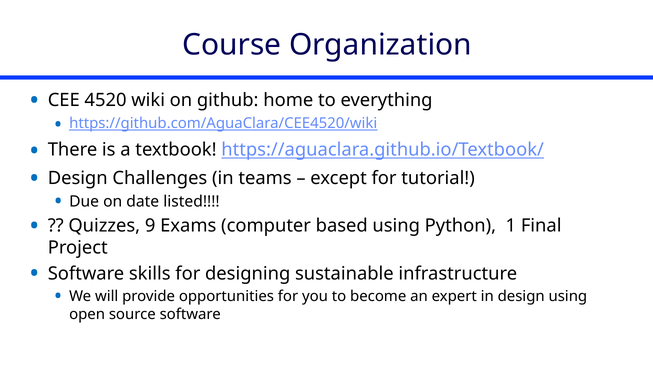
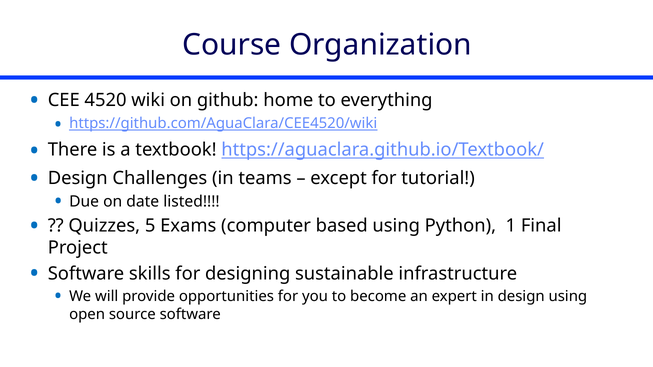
9: 9 -> 5
